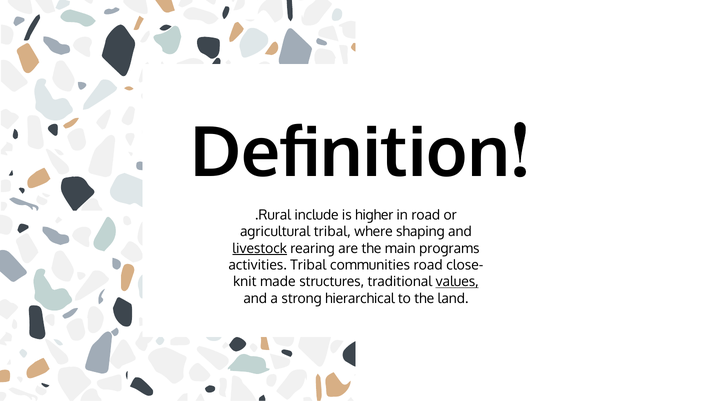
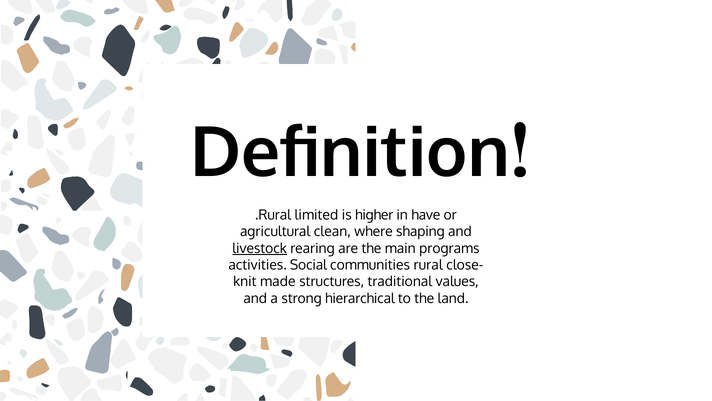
include: include -> limited
in road: road -> have
agricultural tribal: tribal -> clean
activities Tribal: Tribal -> Social
communities road: road -> rural
values underline: present -> none
